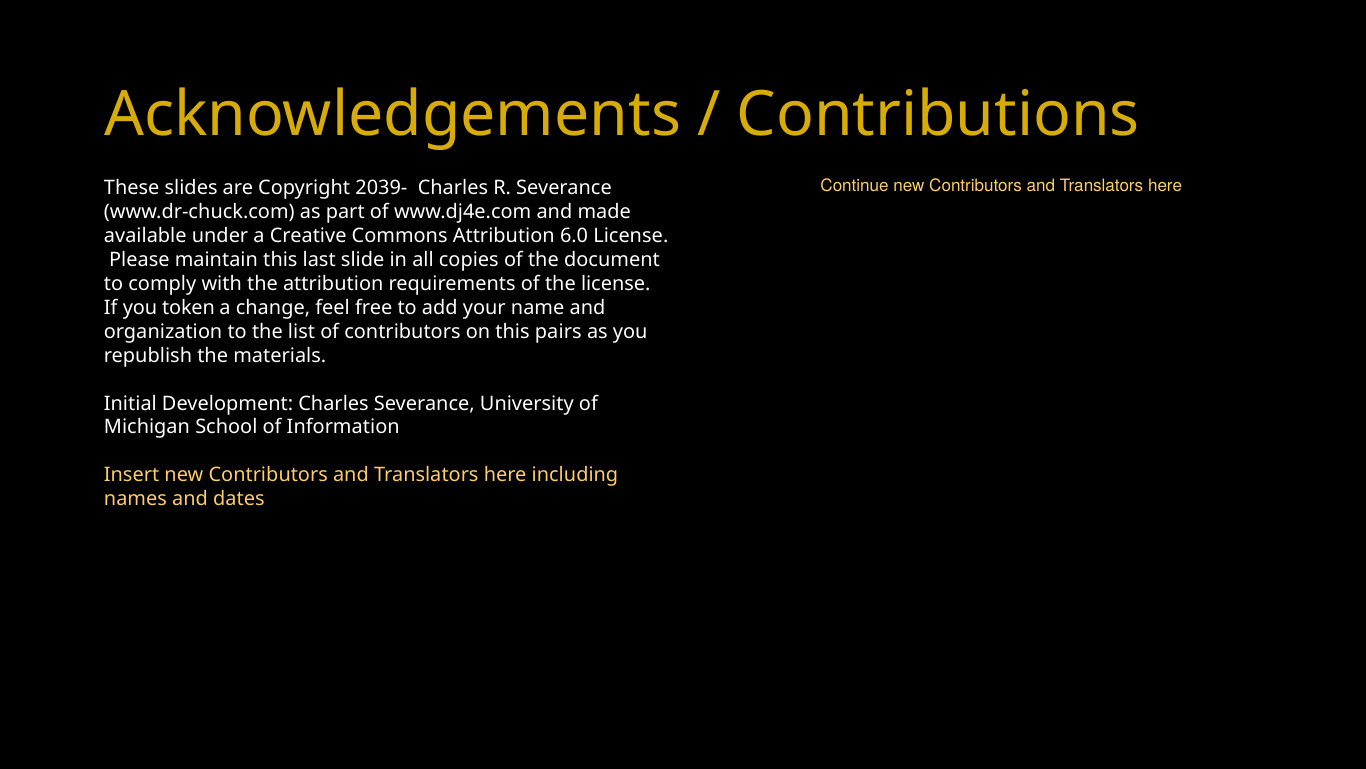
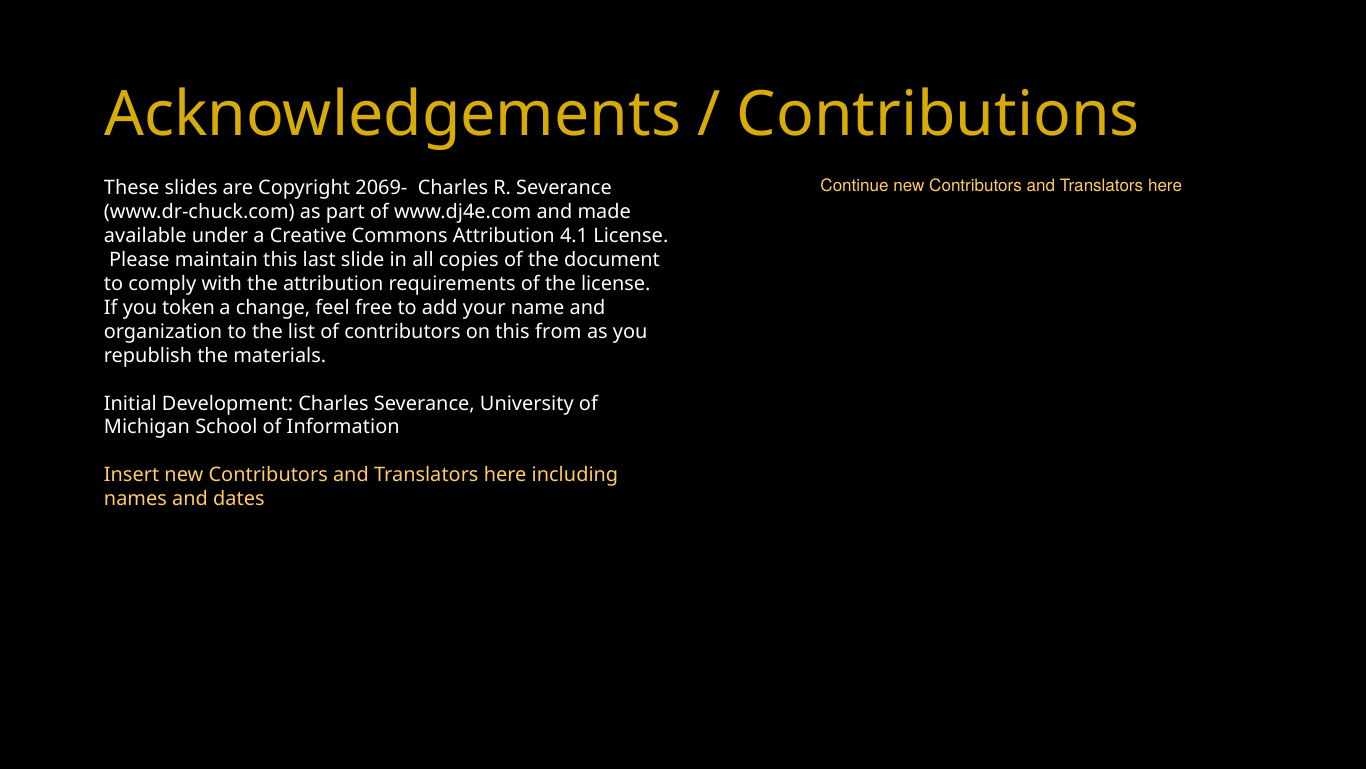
2039-: 2039- -> 2069-
6.0: 6.0 -> 4.1
pairs: pairs -> from
